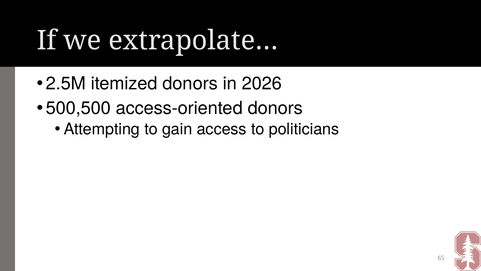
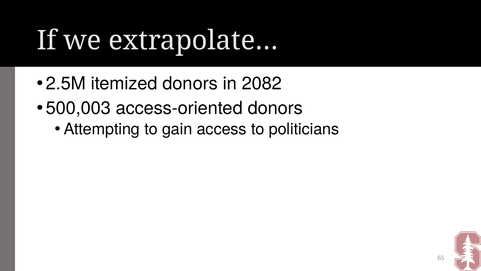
2026: 2026 -> 2082
500,500: 500,500 -> 500,003
